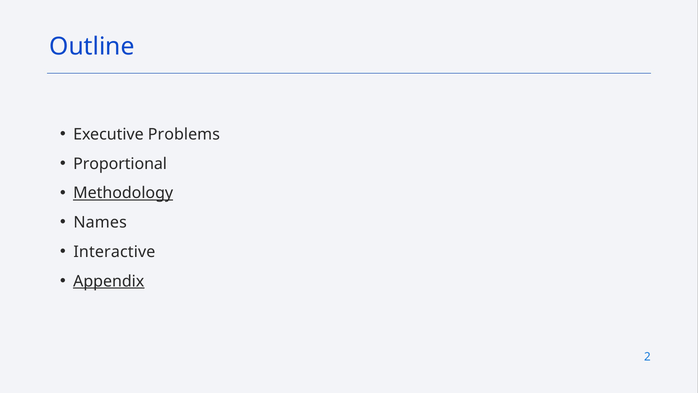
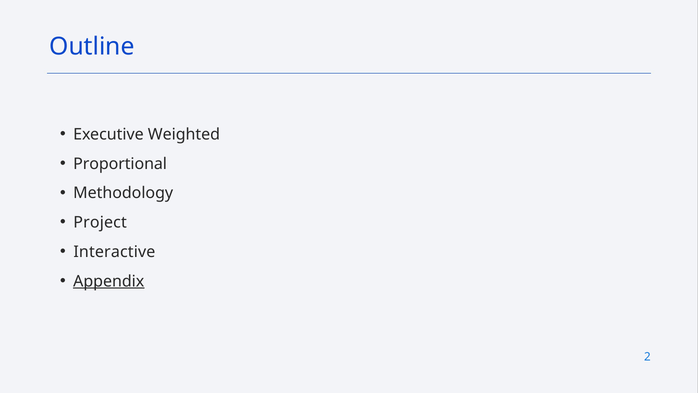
Problems: Problems -> Weighted
Methodology underline: present -> none
Names: Names -> Project
